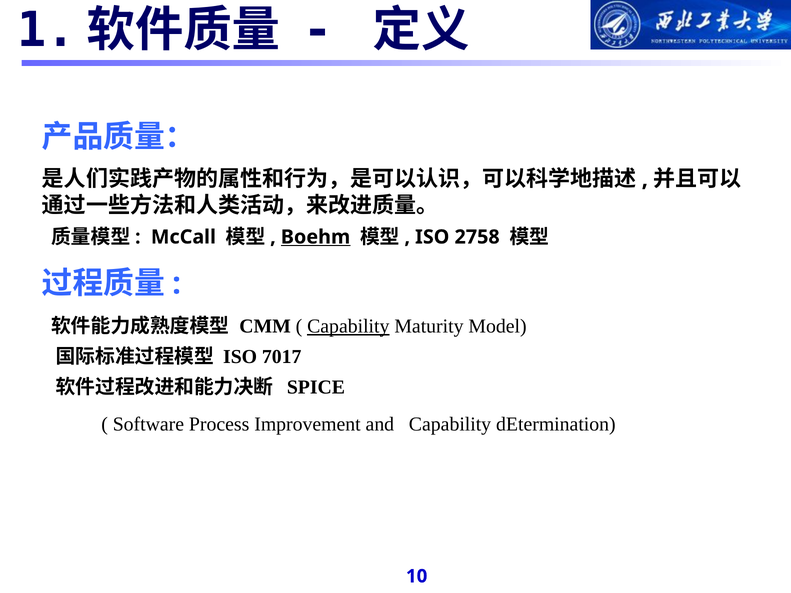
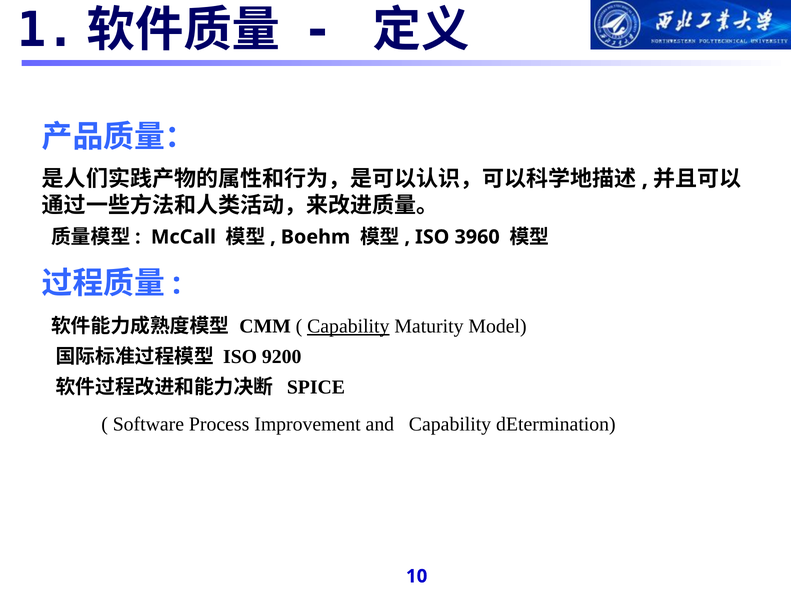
Boehm underline: present -> none
2758: 2758 -> 3960
7017: 7017 -> 9200
